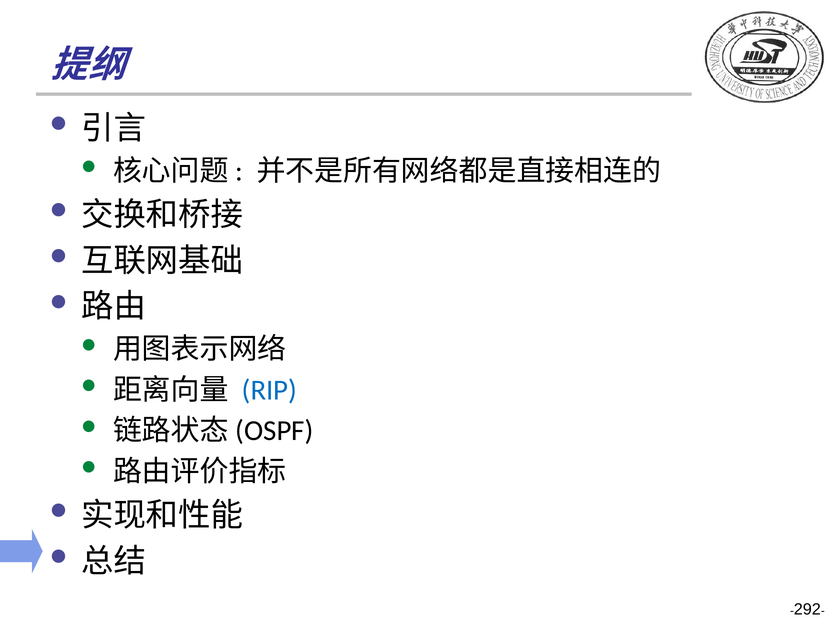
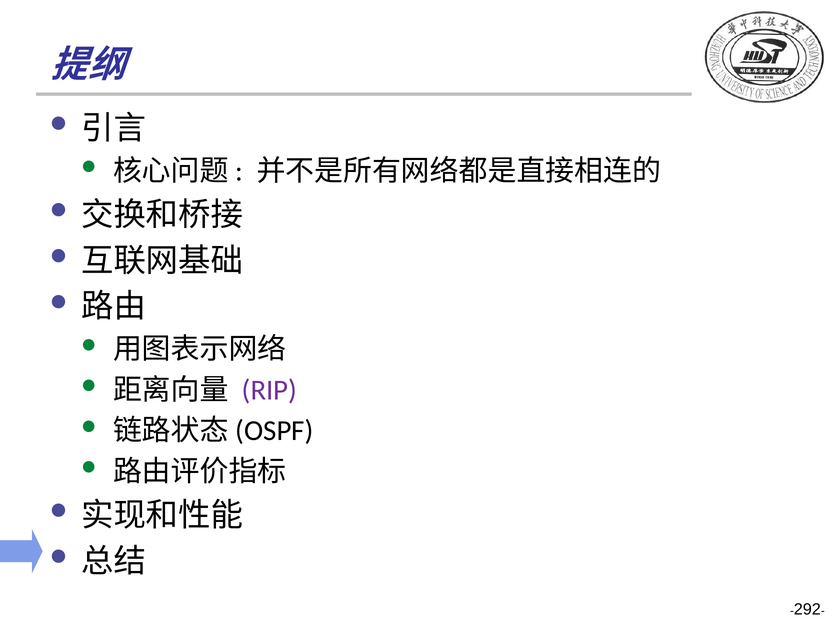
RIP colour: blue -> purple
